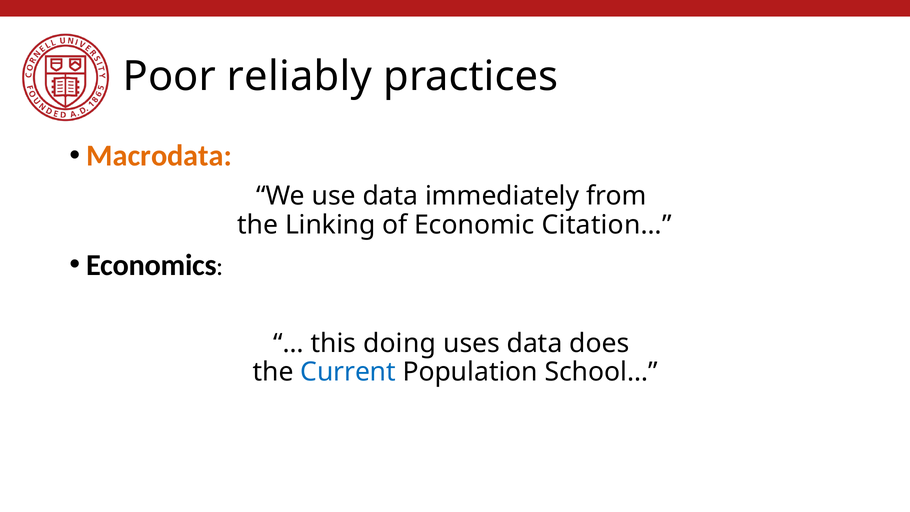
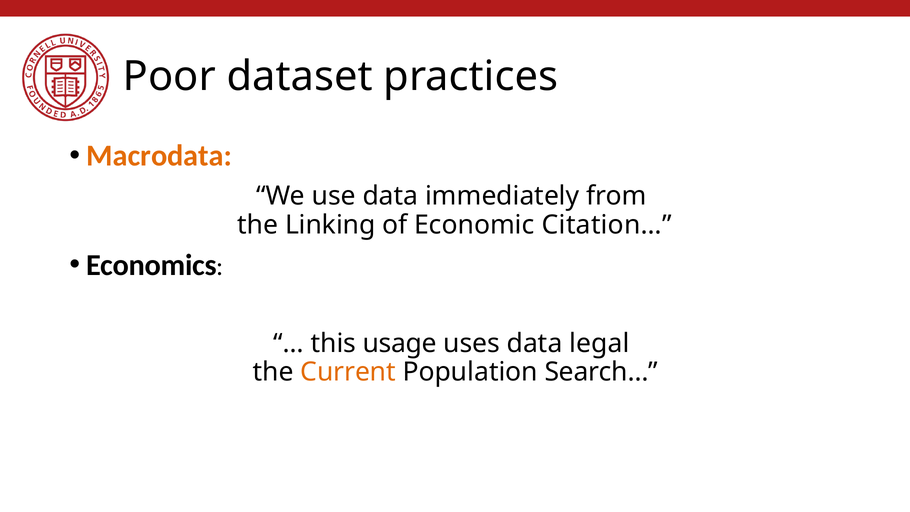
reliably: reliably -> dataset
doing: doing -> usage
does: does -> legal
Current colour: blue -> orange
School…: School… -> Search…
